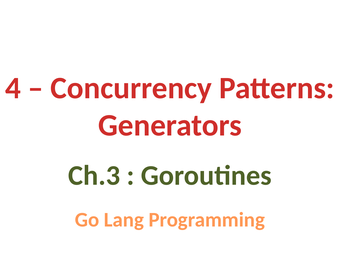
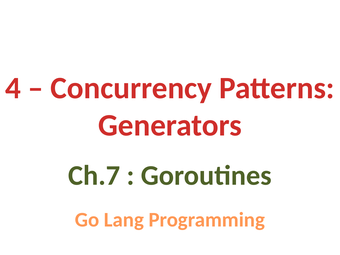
Ch.3: Ch.3 -> Ch.7
